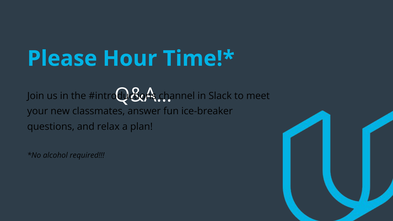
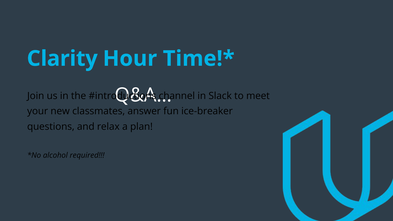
Please: Please -> Clarity
